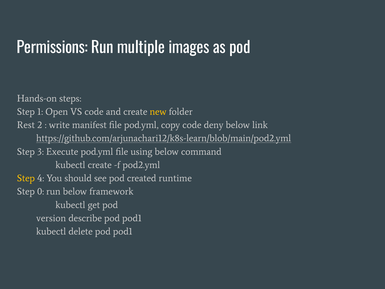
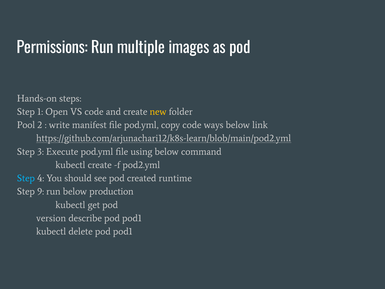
Rest: Rest -> Pool
deny: deny -> ways
Step at (26, 178) colour: yellow -> light blue
0: 0 -> 9
framework: framework -> production
